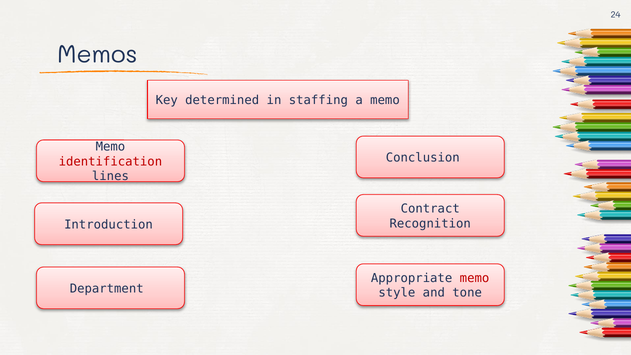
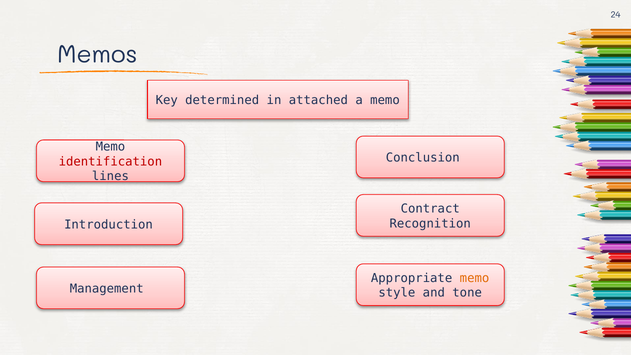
staffing: staffing -> attached
memo at (475, 278) colour: red -> orange
Department: Department -> Management
